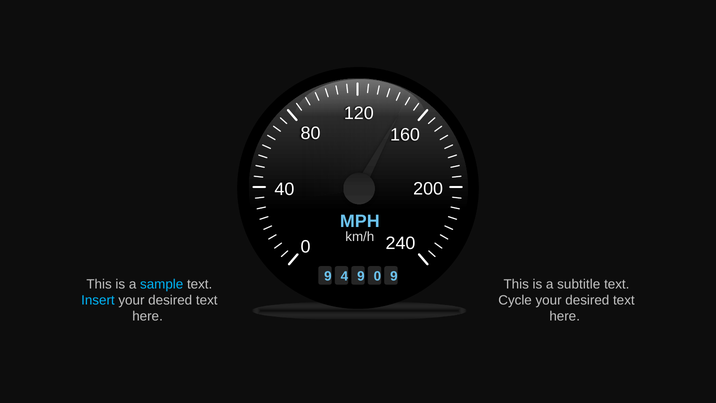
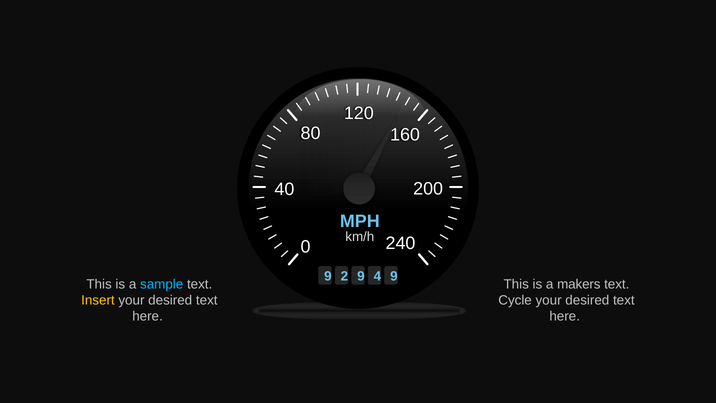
4: 4 -> 2
9 0: 0 -> 4
subtitle: subtitle -> makers
Insert colour: light blue -> yellow
